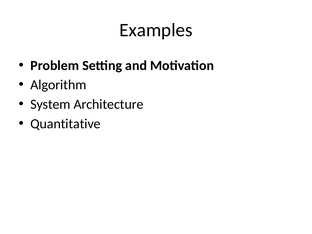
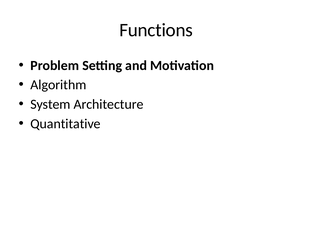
Examples: Examples -> Functions
